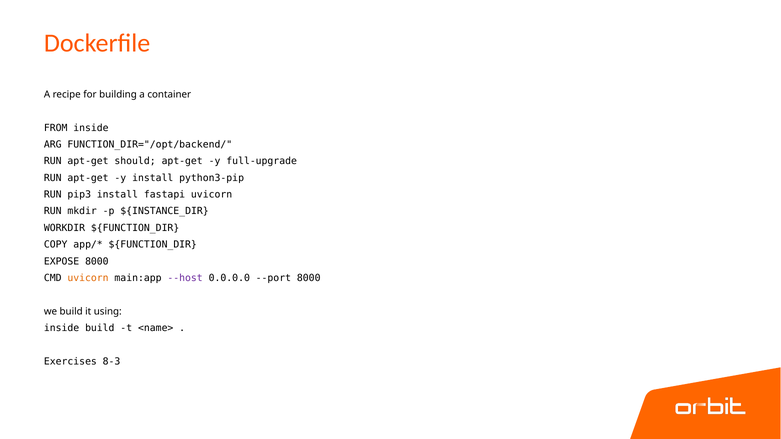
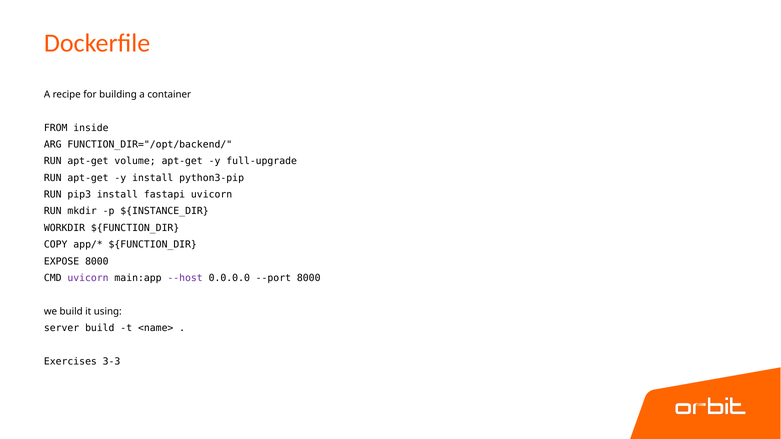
should: should -> volume
uvicorn at (88, 278) colour: orange -> purple
inside at (62, 328): inside -> server
8-3: 8-3 -> 3-3
